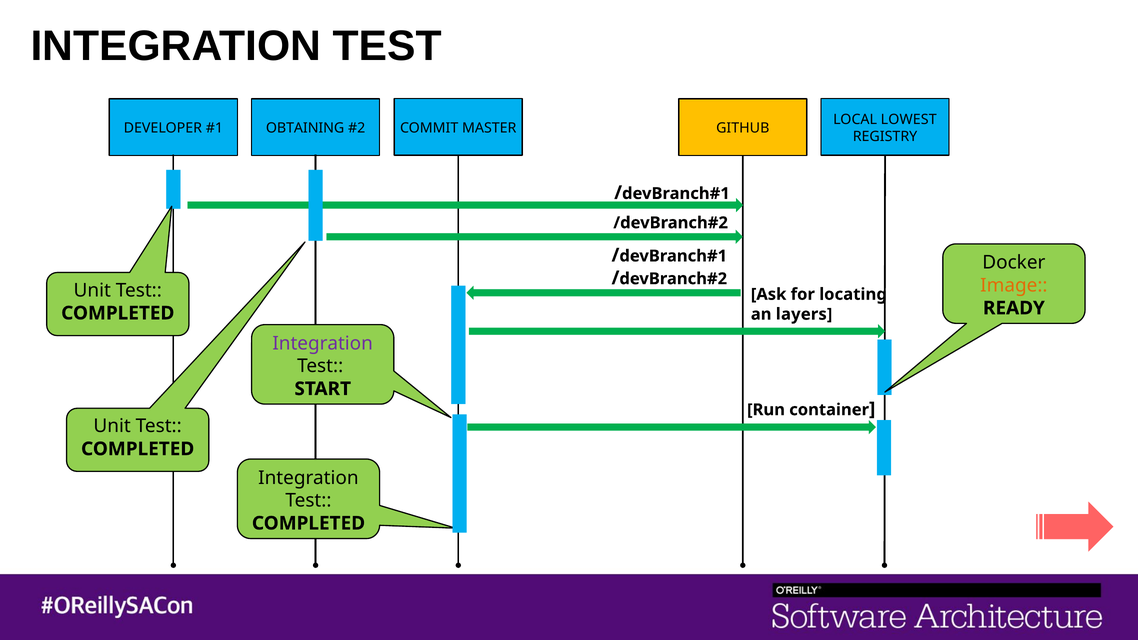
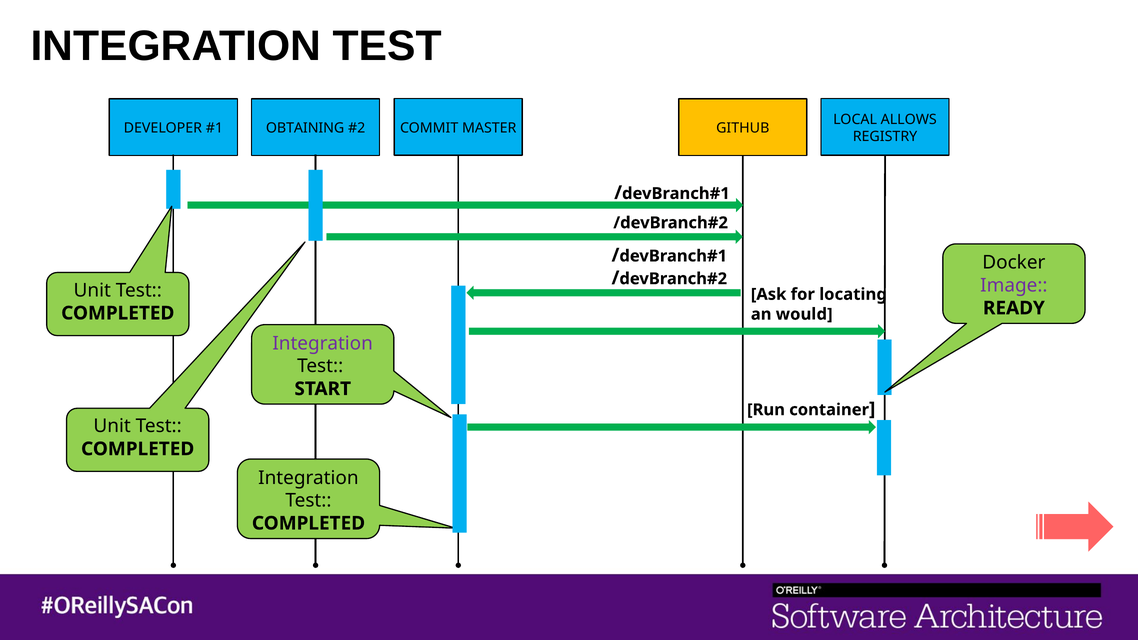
LOWEST: LOWEST -> ALLOWS
Image colour: orange -> purple
layers: layers -> would
